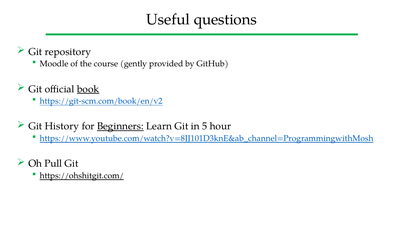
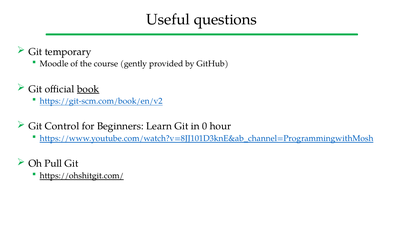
repository: repository -> temporary
History: History -> Control
Beginners underline: present -> none
5: 5 -> 0
